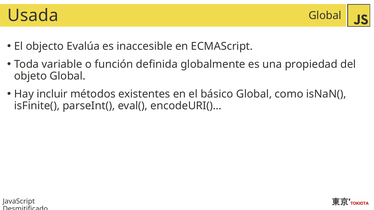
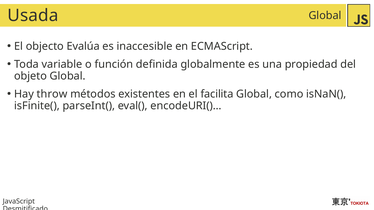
incluir: incluir -> throw
básico: básico -> facilita
